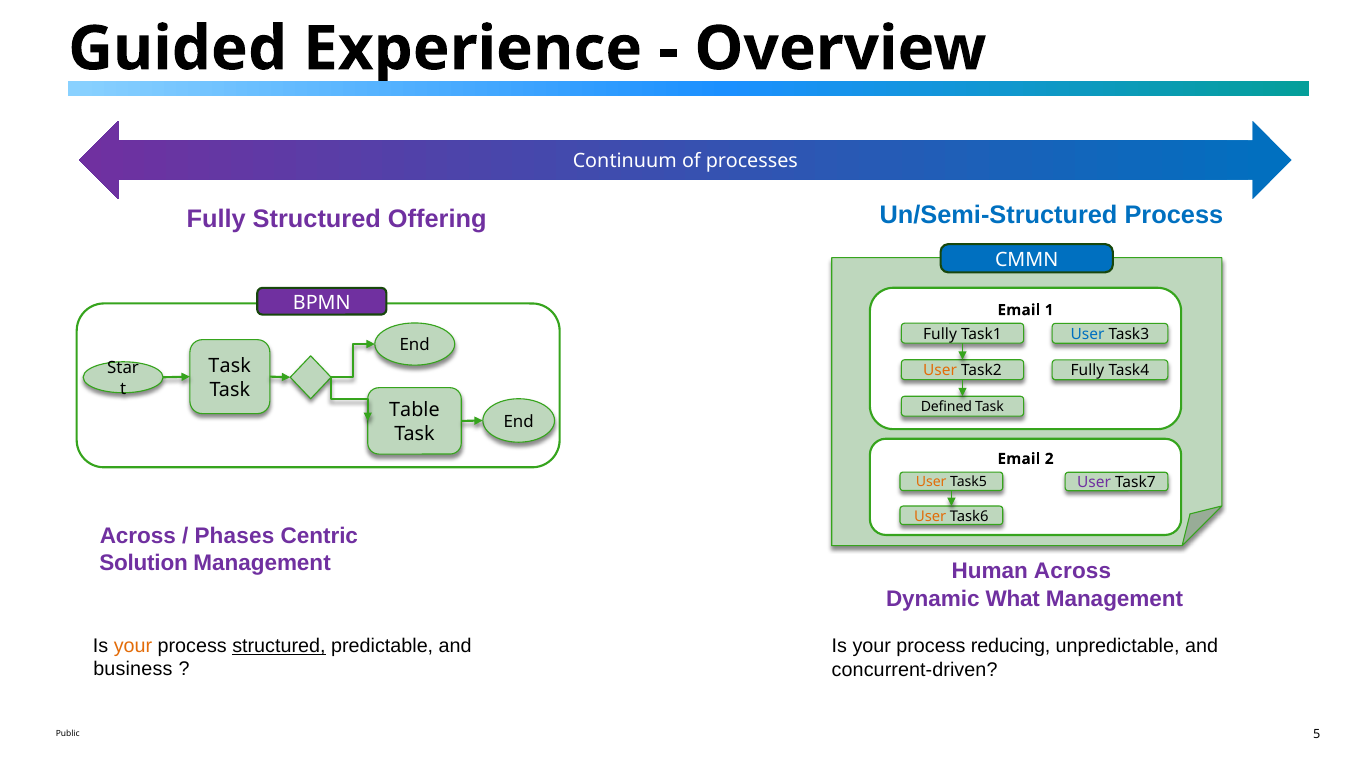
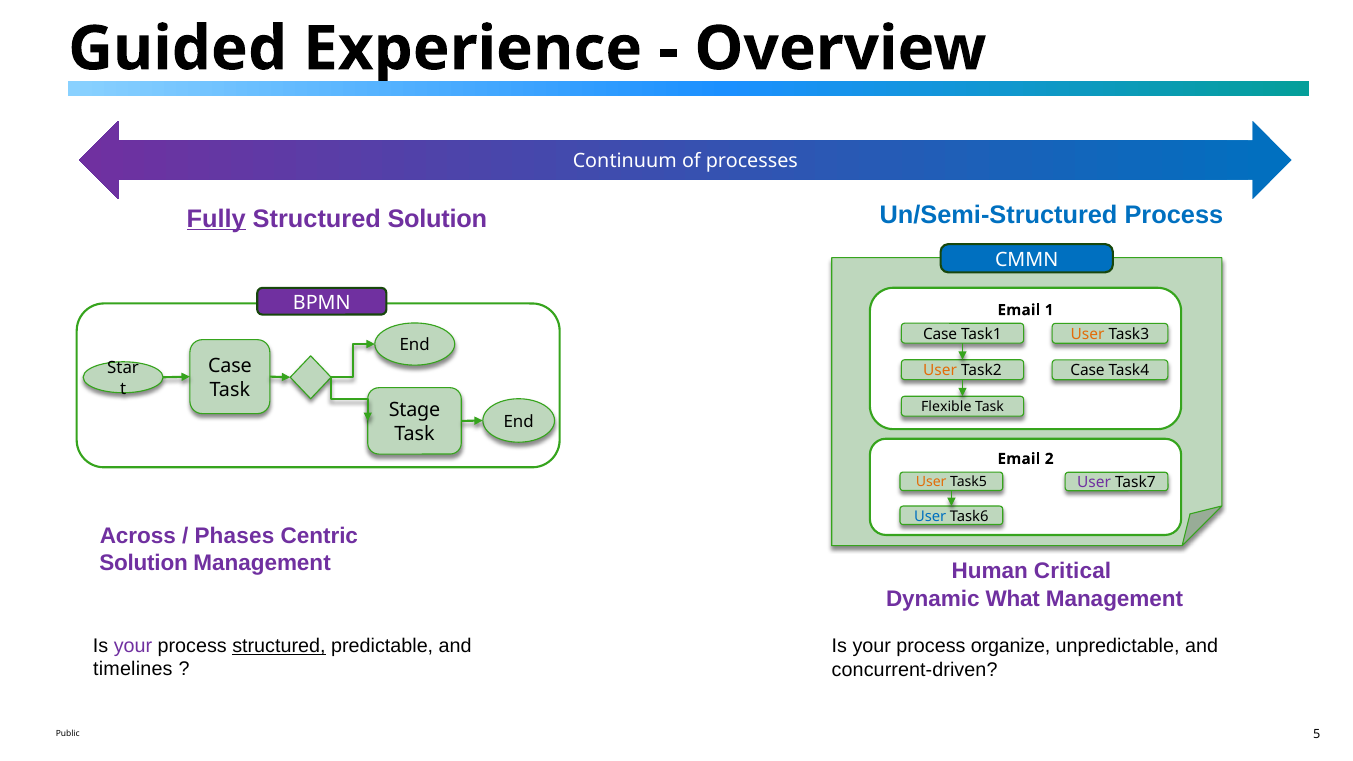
Fully at (216, 219) underline: none -> present
Structured Offering: Offering -> Solution
Fully at (940, 334): Fully -> Case
User at (1087, 334) colour: blue -> orange
Task at (230, 366): Task -> Case
Fully at (1087, 371): Fully -> Case
Defined: Defined -> Flexible
Table: Table -> Stage
User at (930, 516) colour: orange -> blue
Human Across: Across -> Critical
your at (133, 646) colour: orange -> purple
reducing: reducing -> organize
business: business -> timelines
